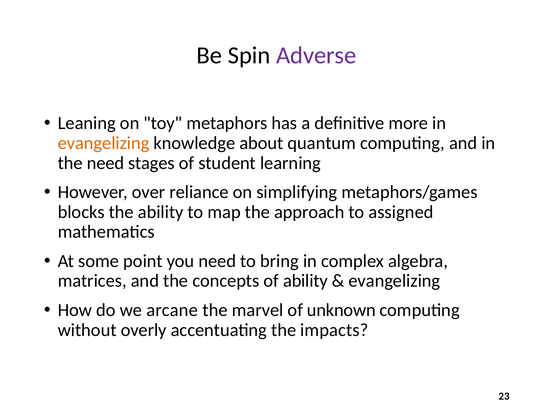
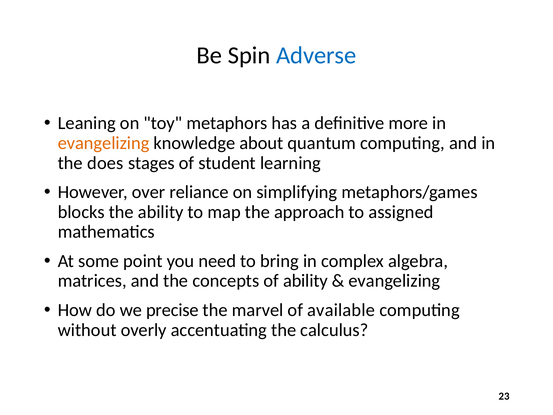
Adverse colour: purple -> blue
the need: need -> does
arcane: arcane -> precise
unknown: unknown -> available
impacts: impacts -> calculus
